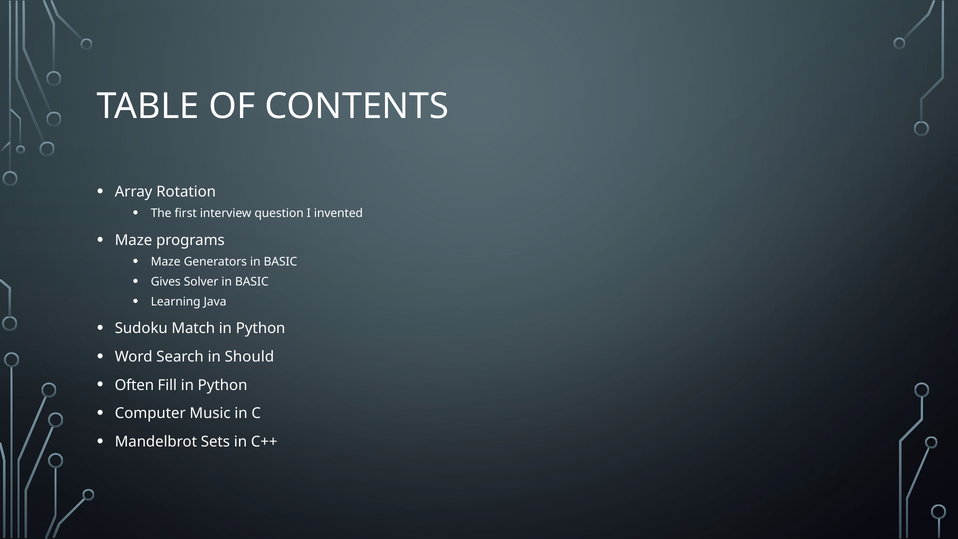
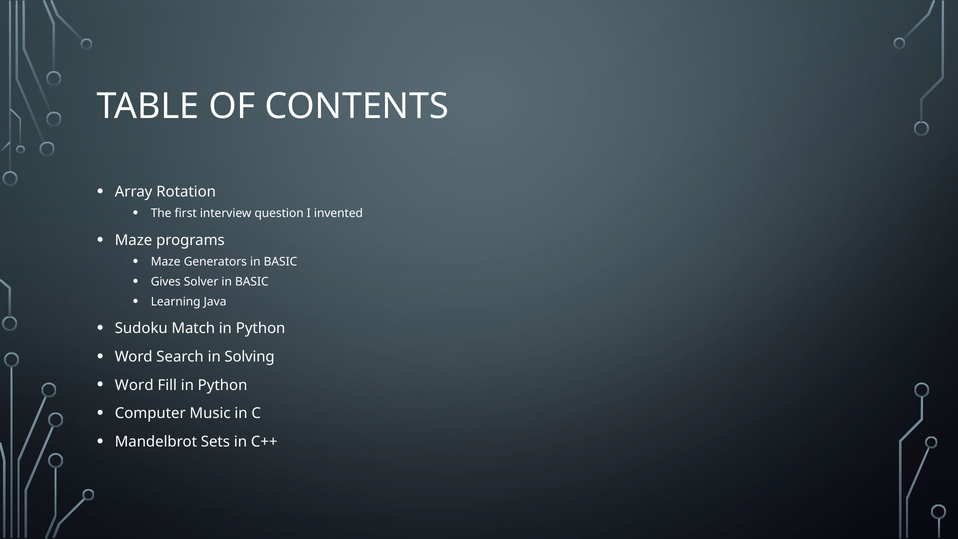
Should: Should -> Solving
Often at (134, 385): Often -> Word
